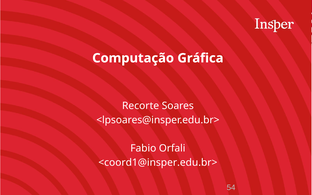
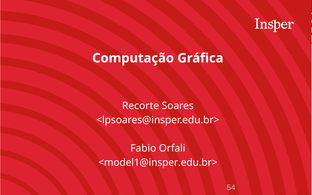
<coord1@insper.edu.br>: <coord1@insper.edu.br> -> <model1@insper.edu.br>
